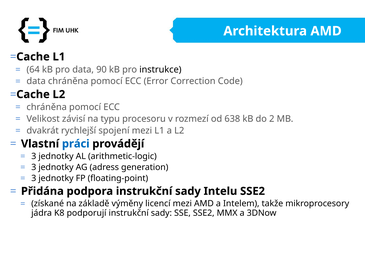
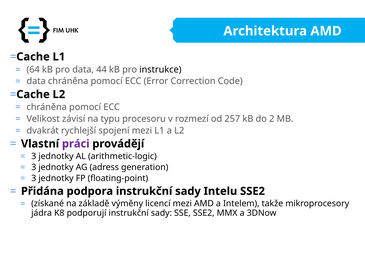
90: 90 -> 44
638: 638 -> 257
práci colour: blue -> purple
